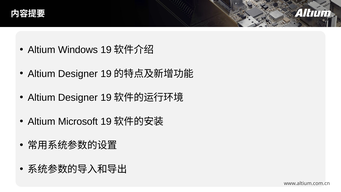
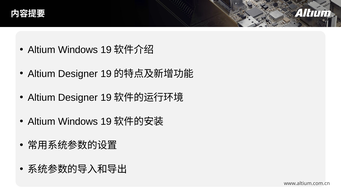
Microsoft at (78, 121): Microsoft -> Windows
